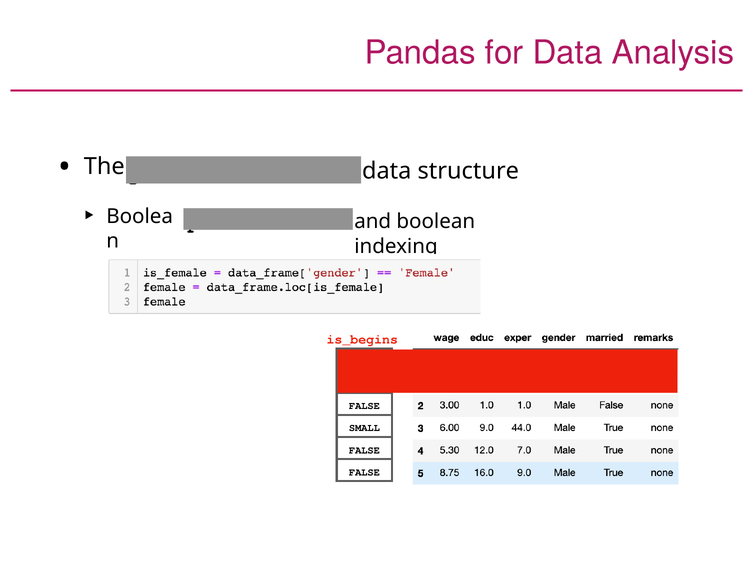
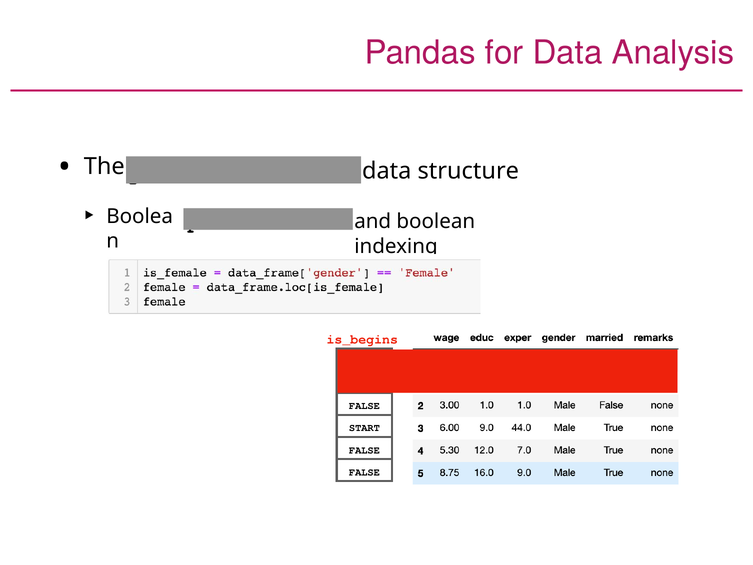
SMALL: SMALL -> START
